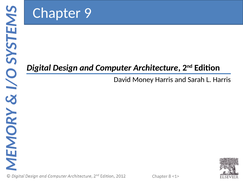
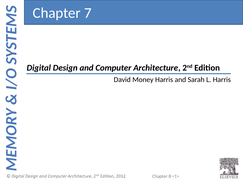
9: 9 -> 7
